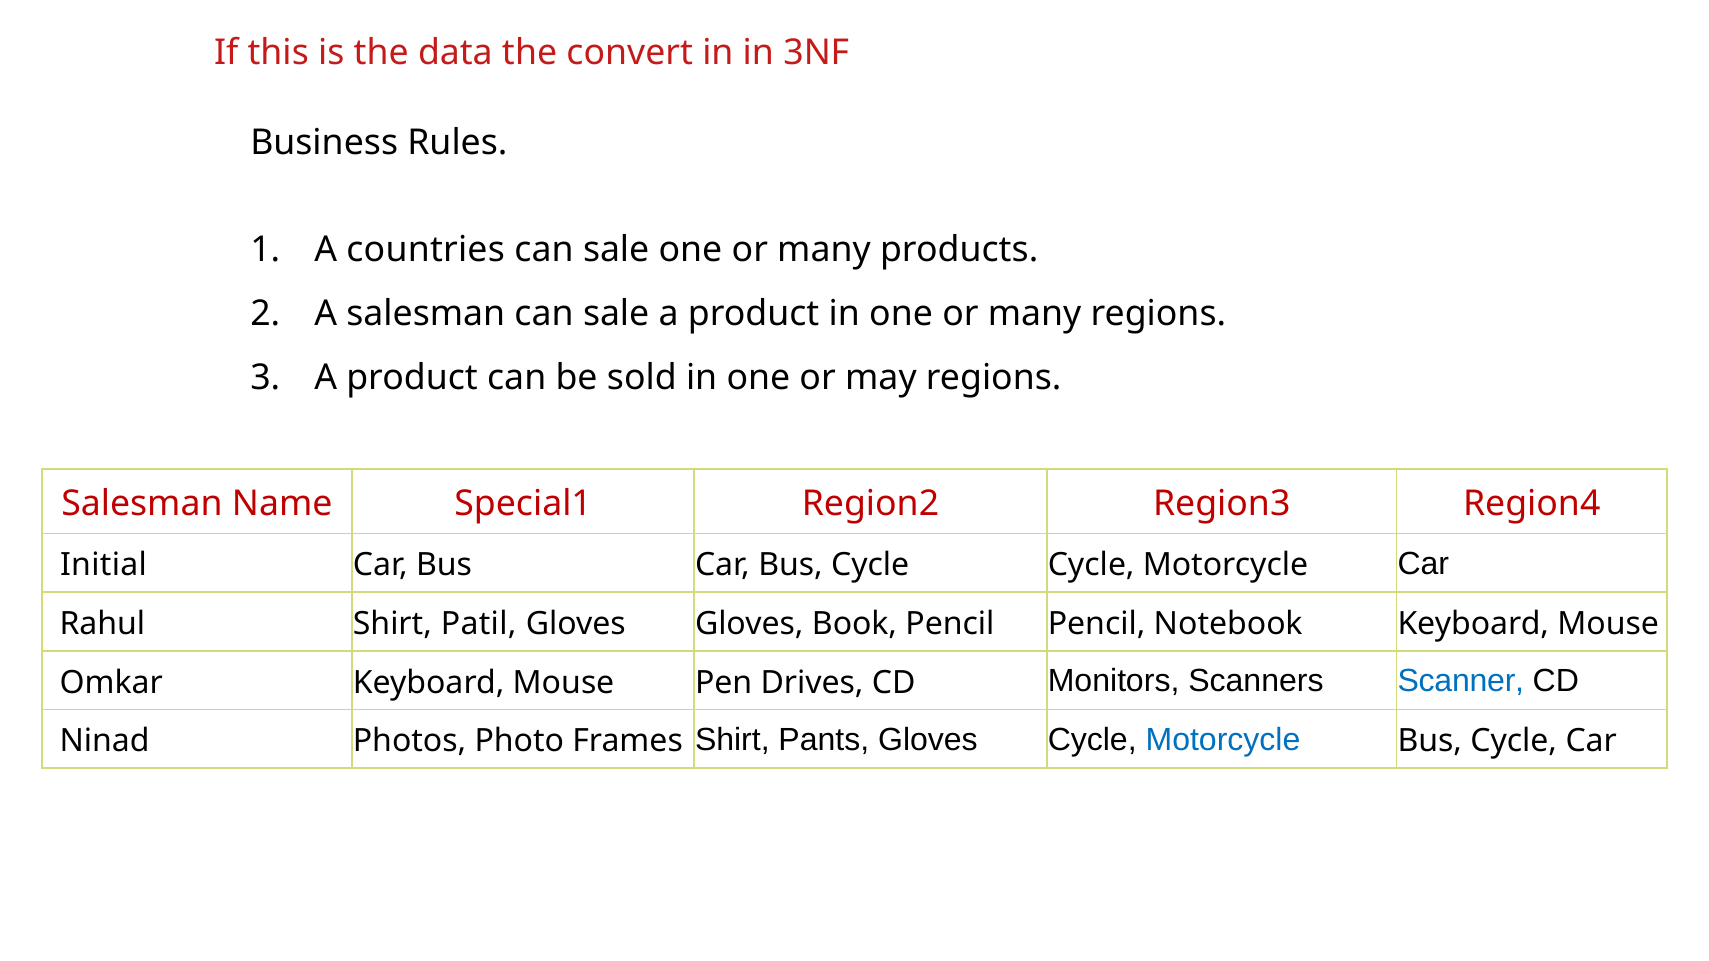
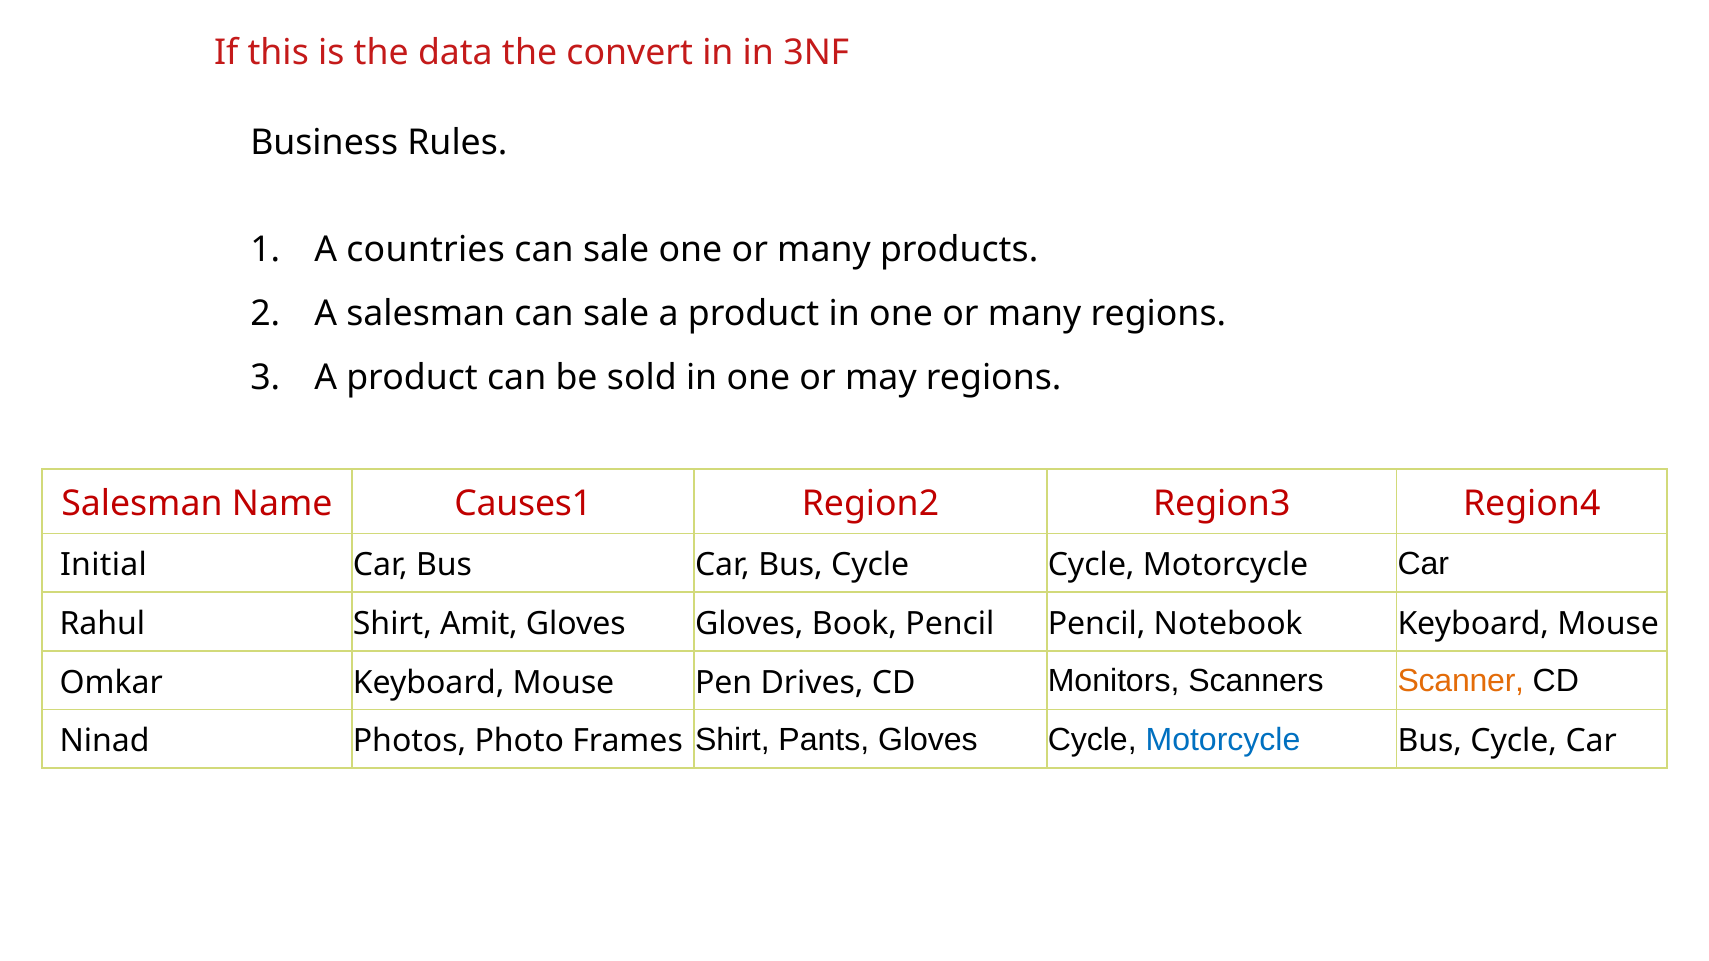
Special1: Special1 -> Causes1
Patil: Patil -> Amit
Scanner colour: blue -> orange
